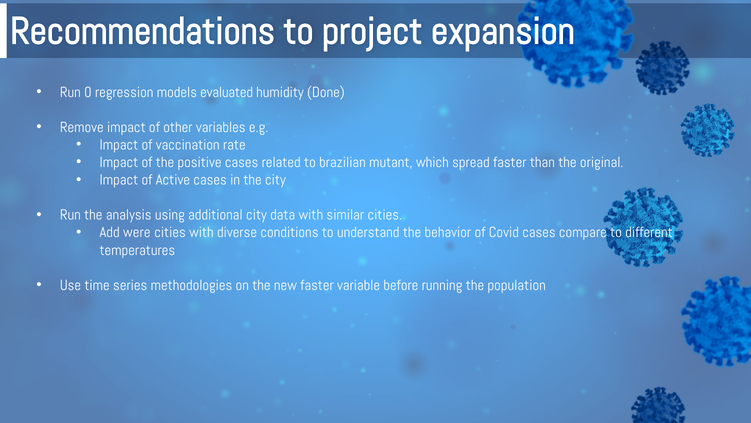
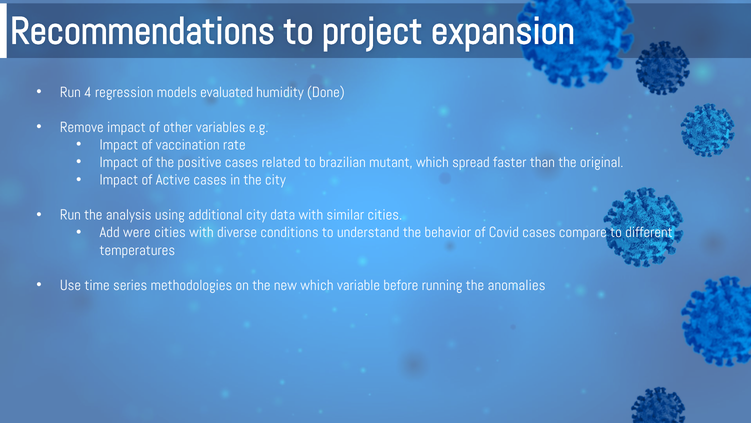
0: 0 -> 4
new faster: faster -> which
population: population -> anomalies
